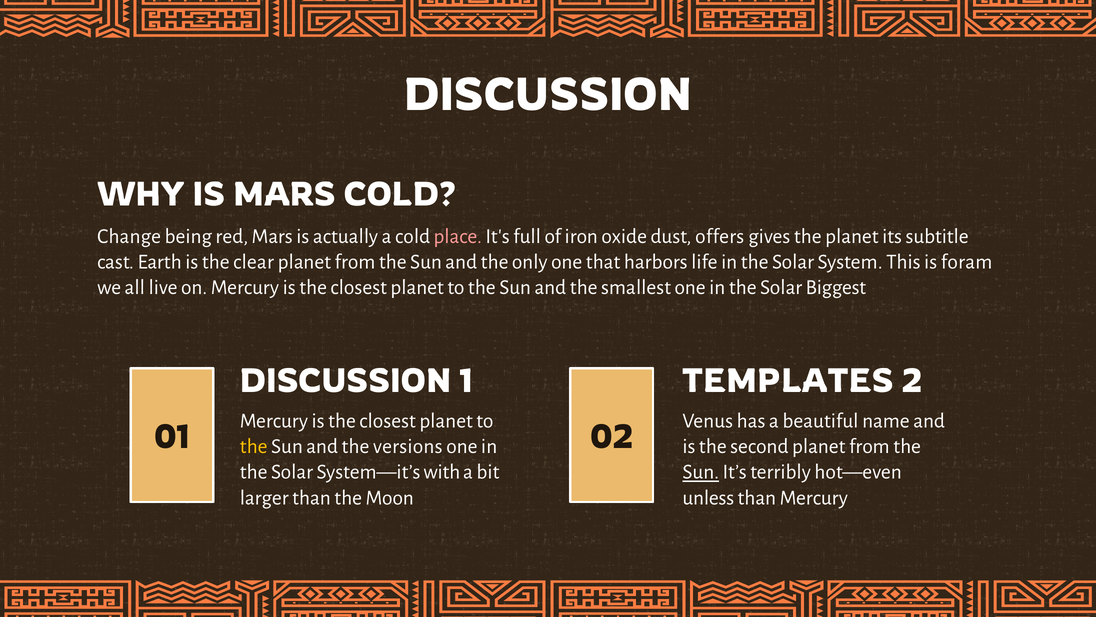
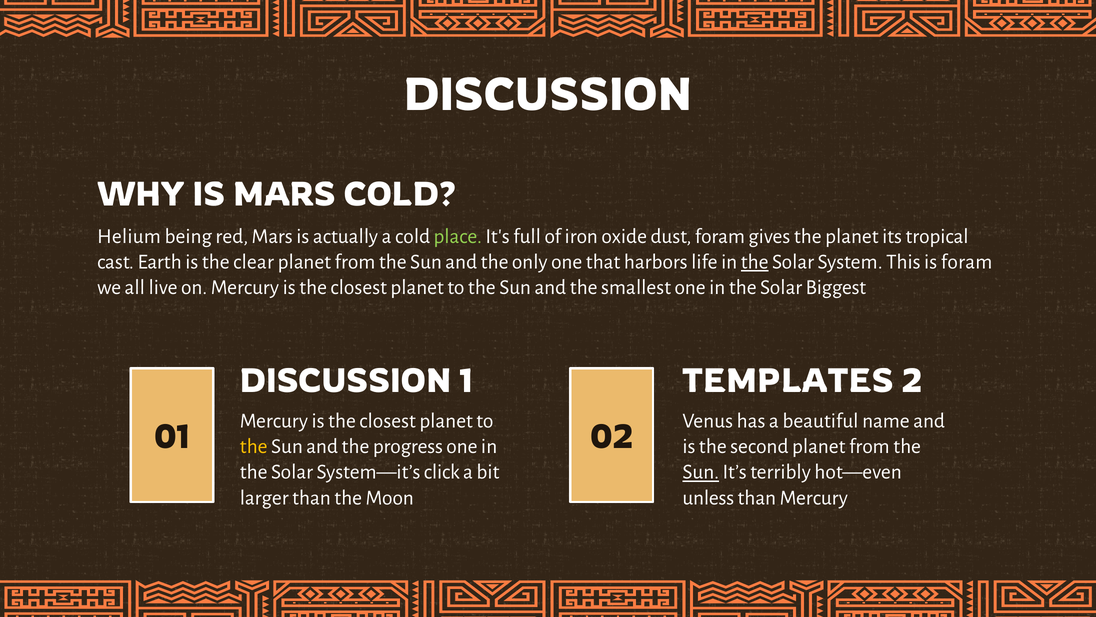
Change: Change -> Helium
place colour: pink -> light green
dust offers: offers -> foram
subtitle: subtitle -> tropical
the at (755, 261) underline: none -> present
versions: versions -> progress
with: with -> click
